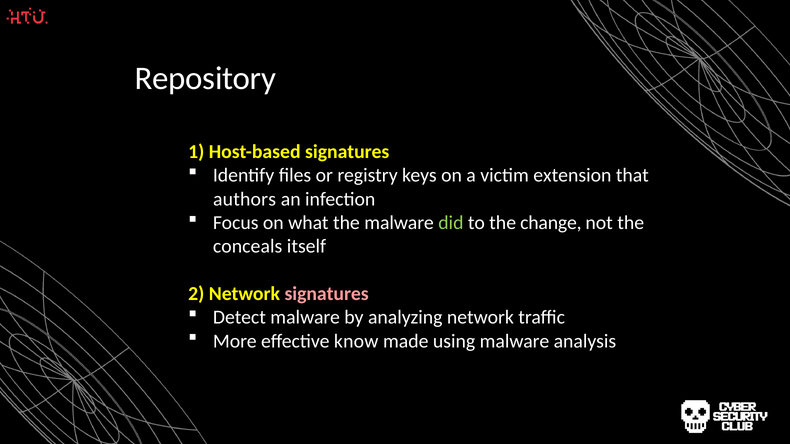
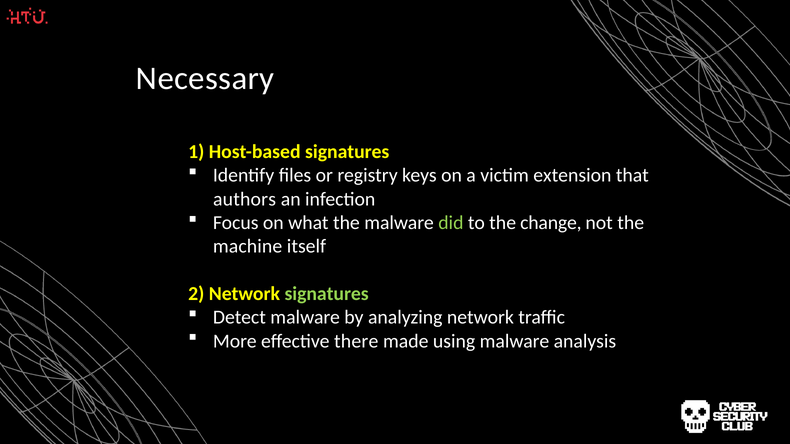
Repository: Repository -> Necessary
conceals: conceals -> machine
signatures at (327, 294) colour: pink -> light green
know: know -> there
